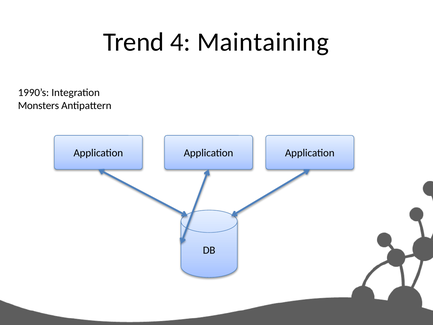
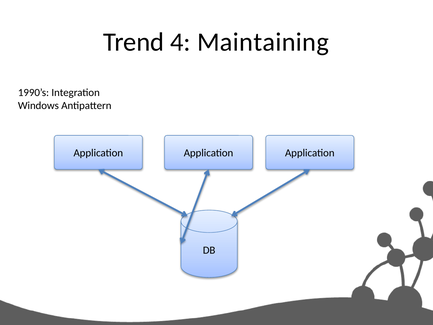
Monsters: Monsters -> Windows
